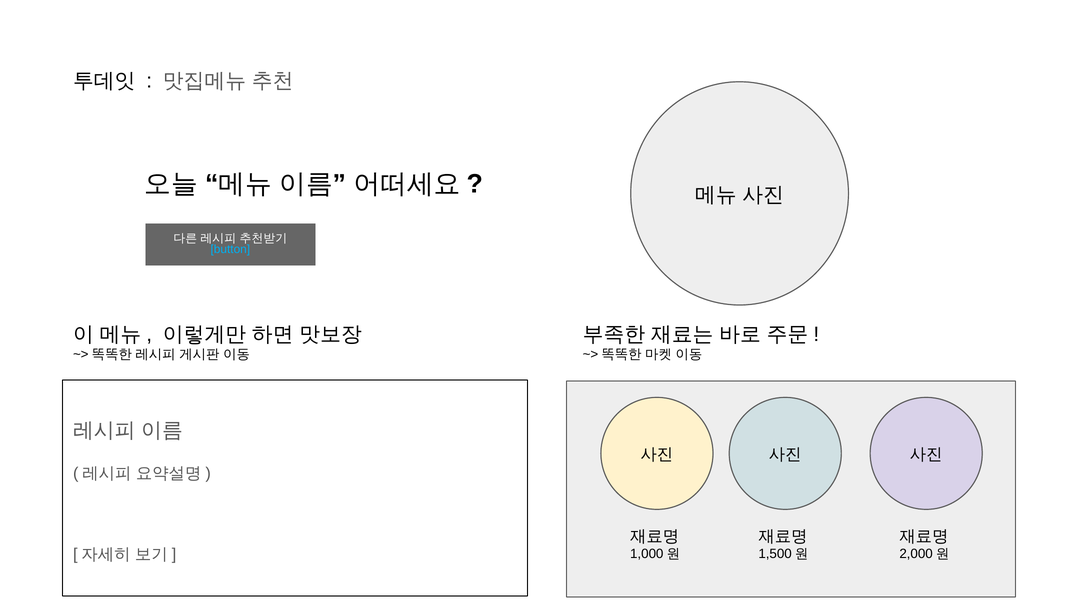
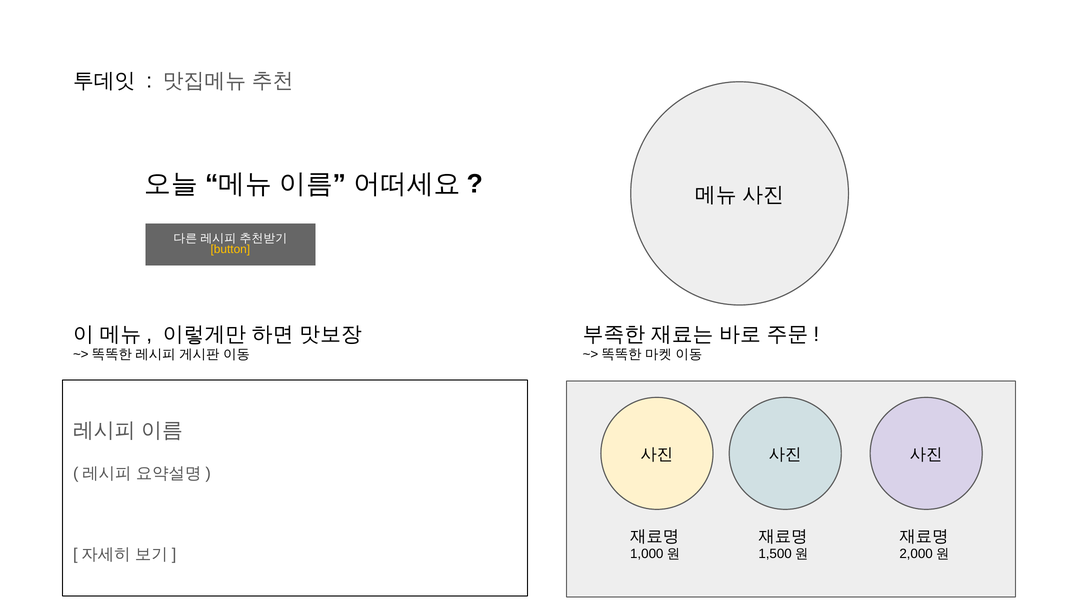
button colour: light blue -> yellow
